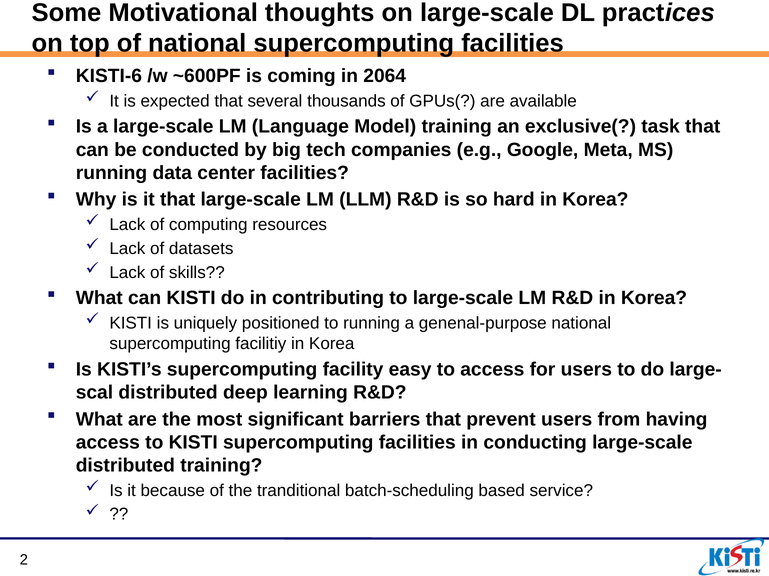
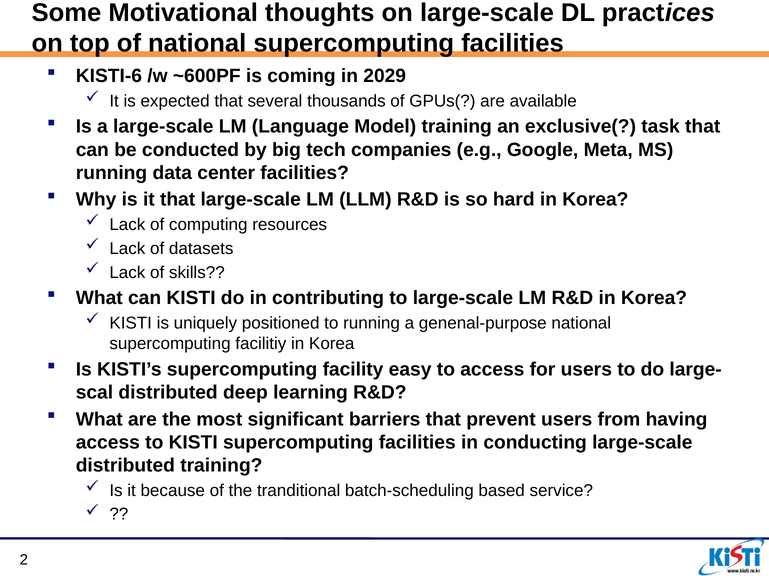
2064: 2064 -> 2029
